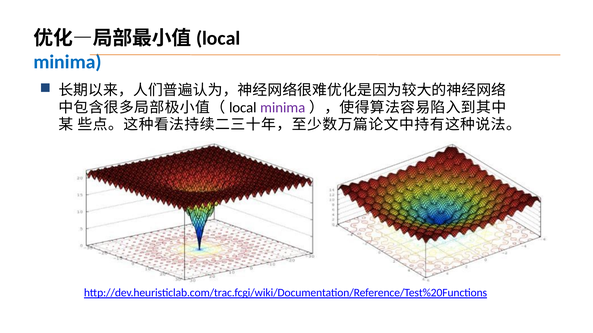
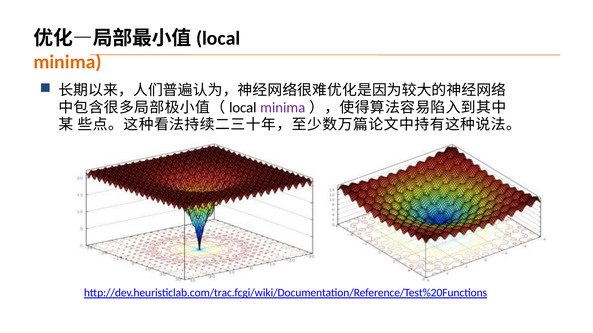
minima at (68, 62) colour: blue -> orange
